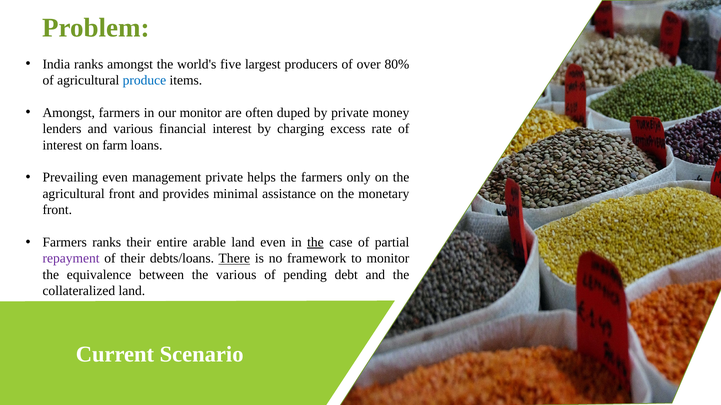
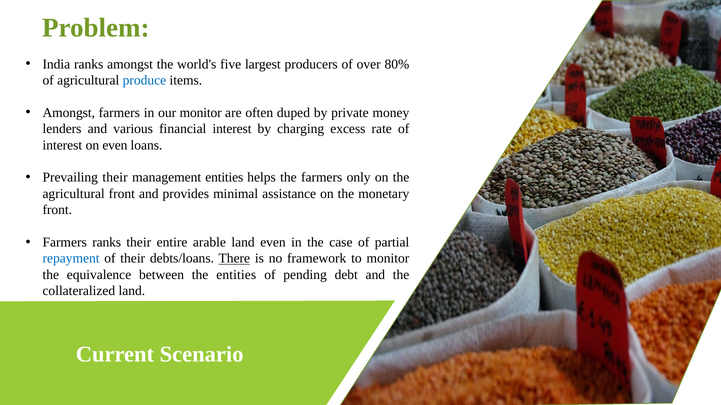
on farm: farm -> even
Prevailing even: even -> their
management private: private -> entities
the at (315, 243) underline: present -> none
repayment colour: purple -> blue
the various: various -> entities
